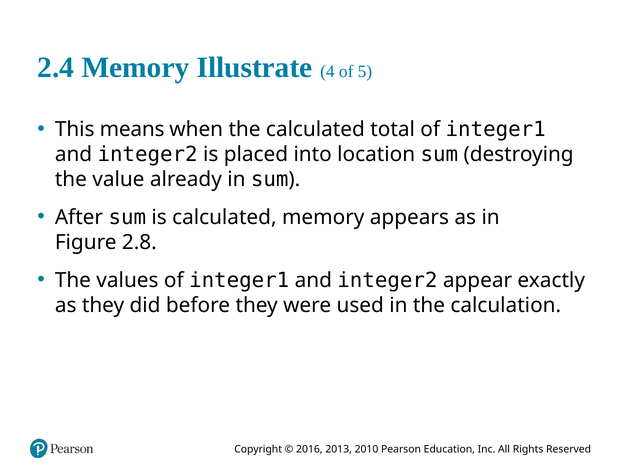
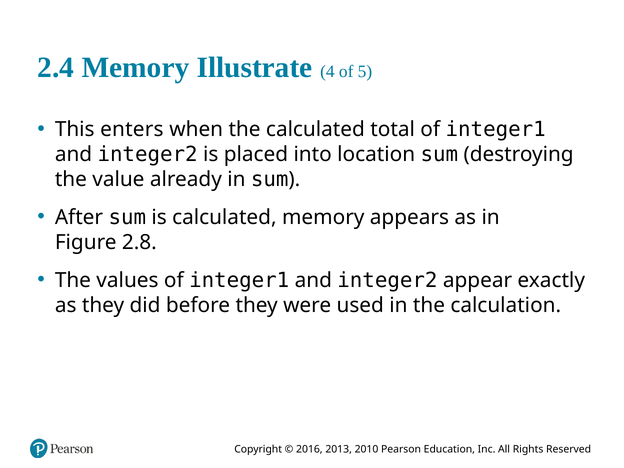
means: means -> enters
